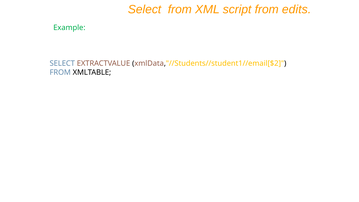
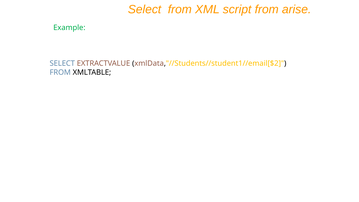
edits: edits -> arise
